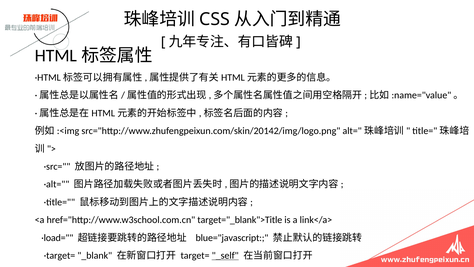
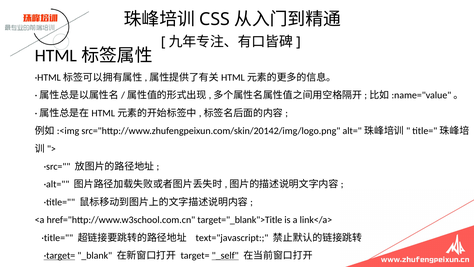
·load= at (57, 237): ·load= -> ·title=
blue="javascript: blue="javascript -> text="javascript
·target= underline: none -> present
